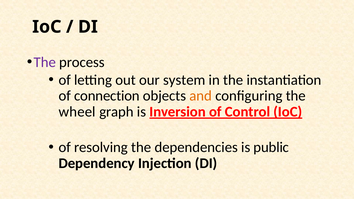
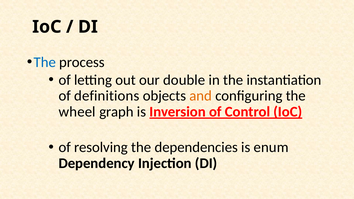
The at (45, 62) colour: purple -> blue
system: system -> double
connection: connection -> definitions
public: public -> enum
